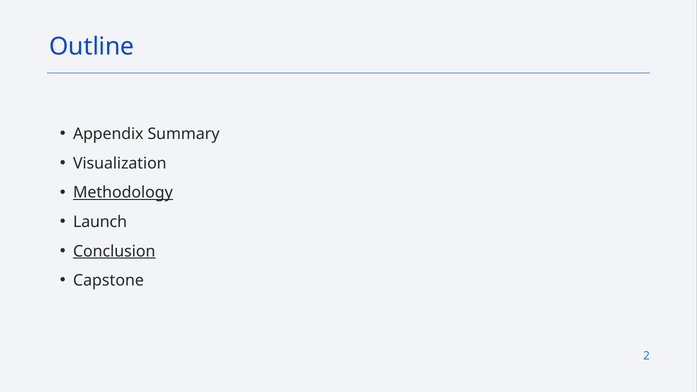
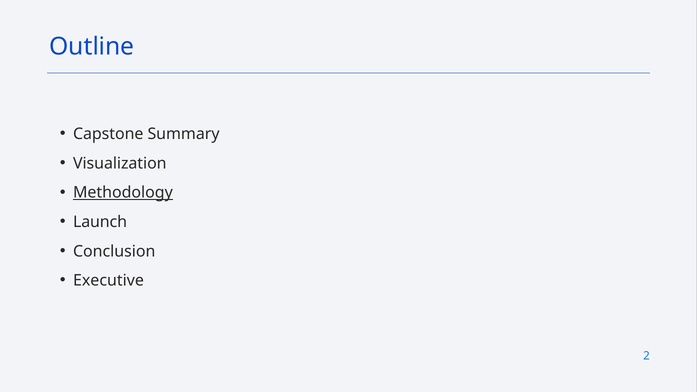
Appendix: Appendix -> Capstone
Conclusion underline: present -> none
Capstone: Capstone -> Executive
